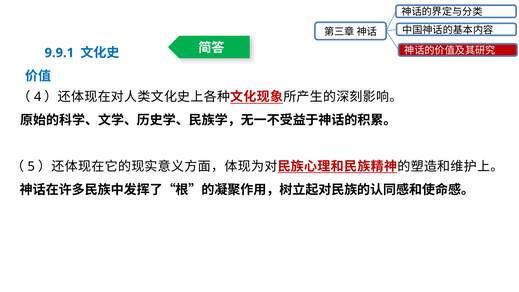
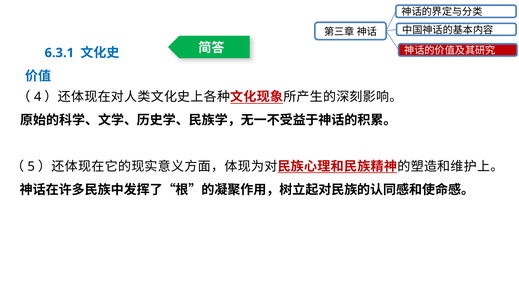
9.9.1: 9.9.1 -> 6.3.1
